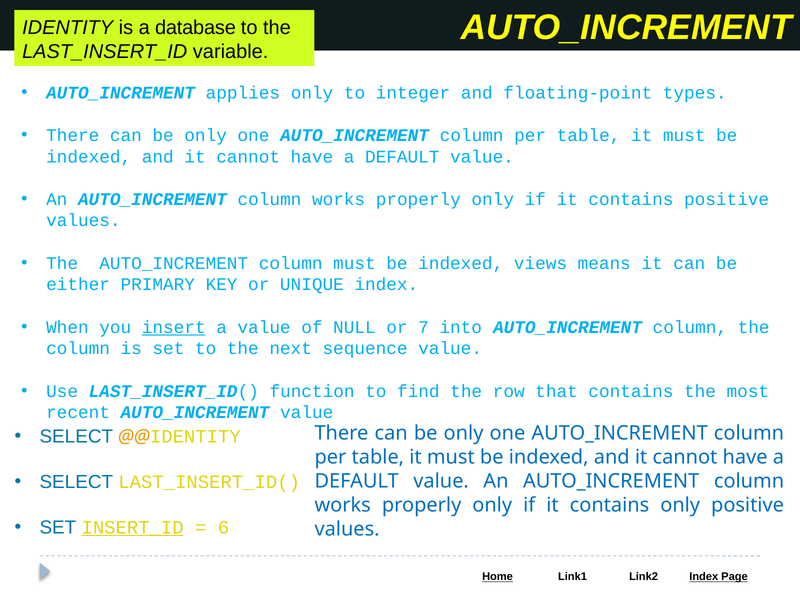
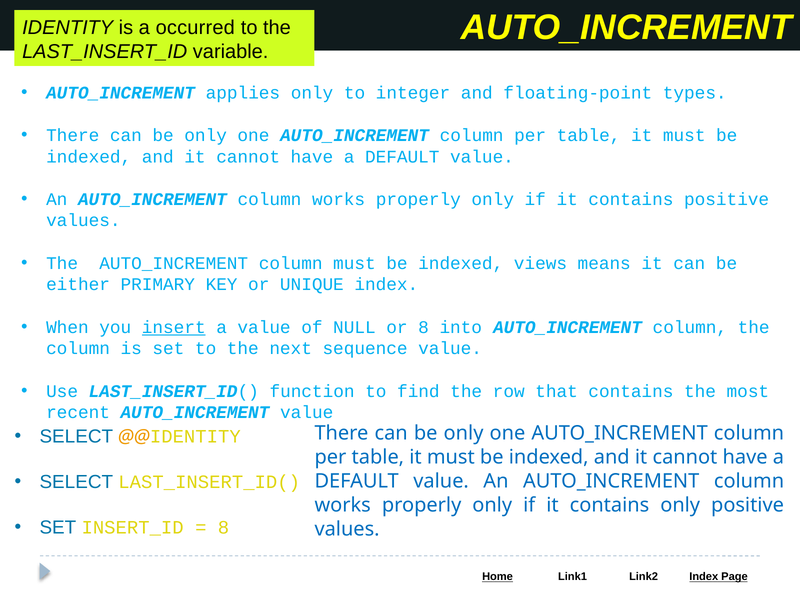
database: database -> occurred
or 7: 7 -> 8
INSERT_ID underline: present -> none
6 at (223, 527): 6 -> 8
